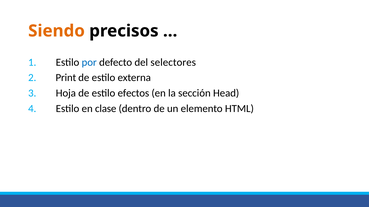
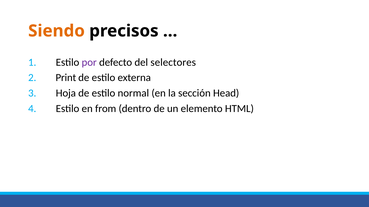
por colour: blue -> purple
efectos: efectos -> normal
clase: clase -> from
